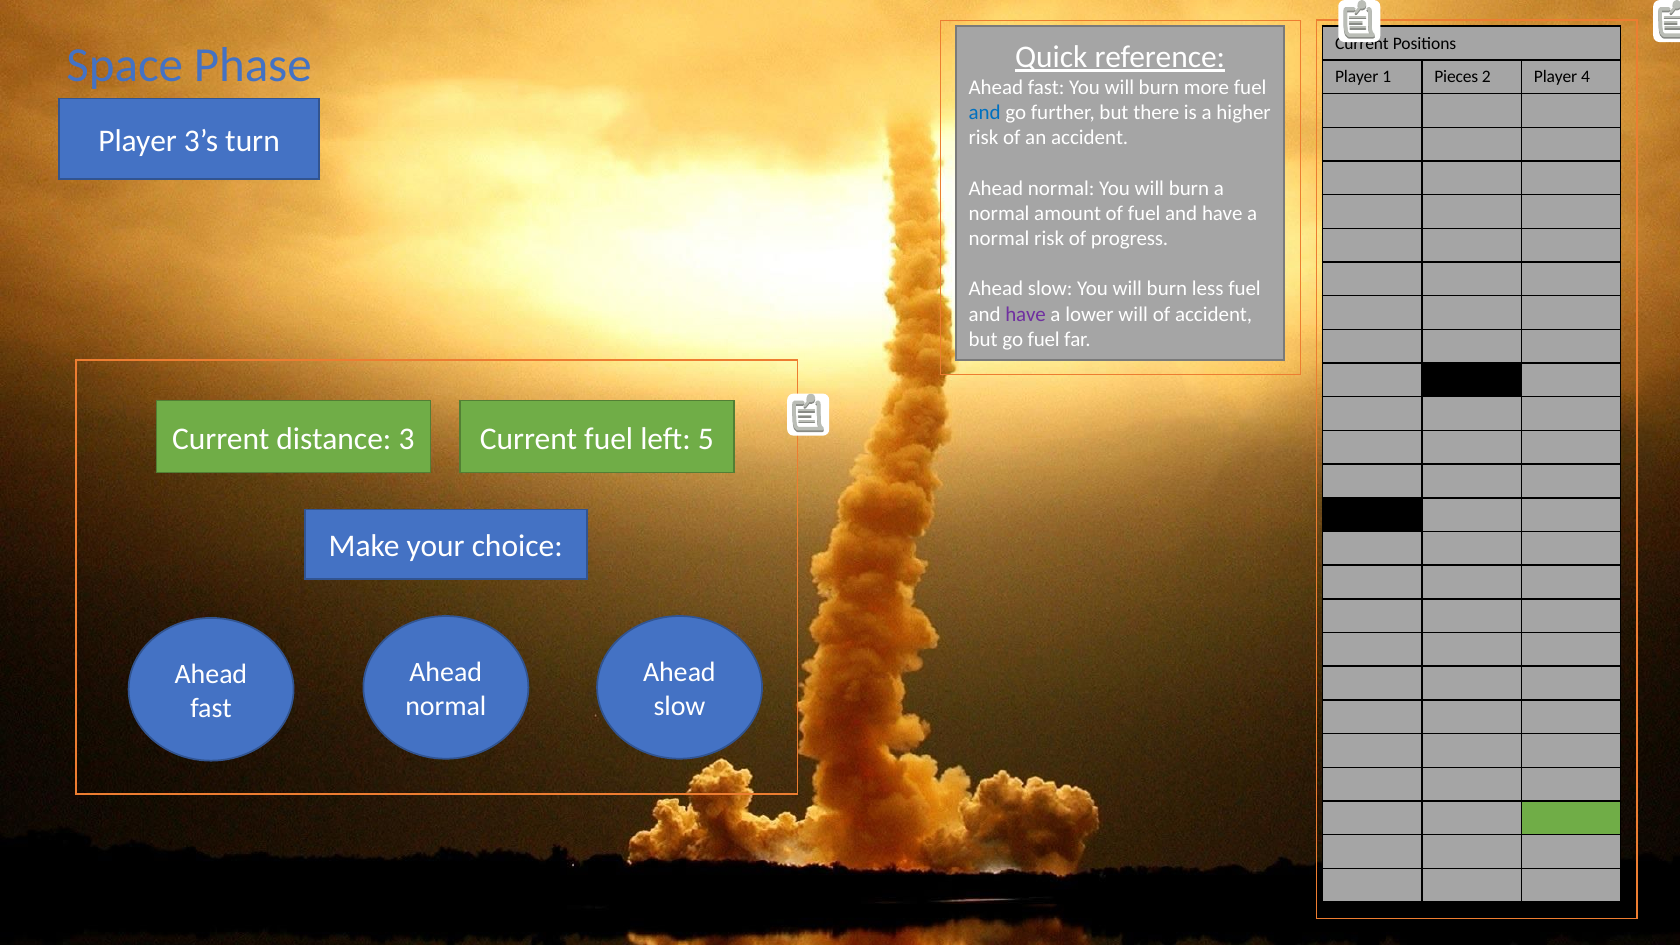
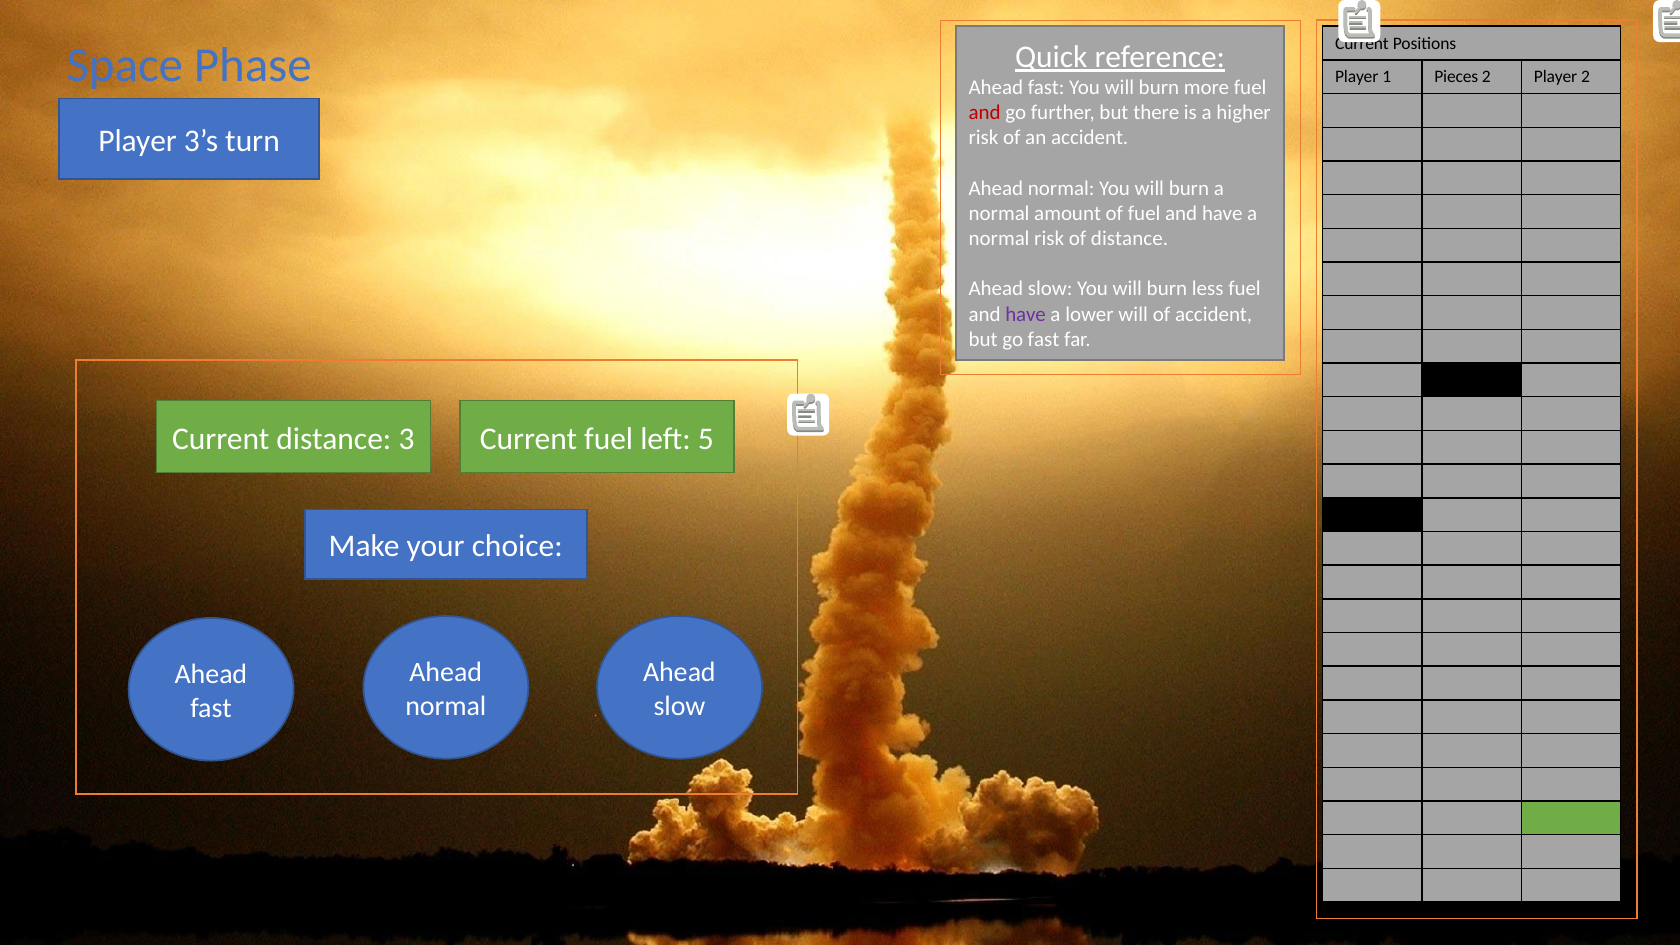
Player 4: 4 -> 2
and at (985, 113) colour: blue -> red
of progress: progress -> distance
go fuel: fuel -> fast
